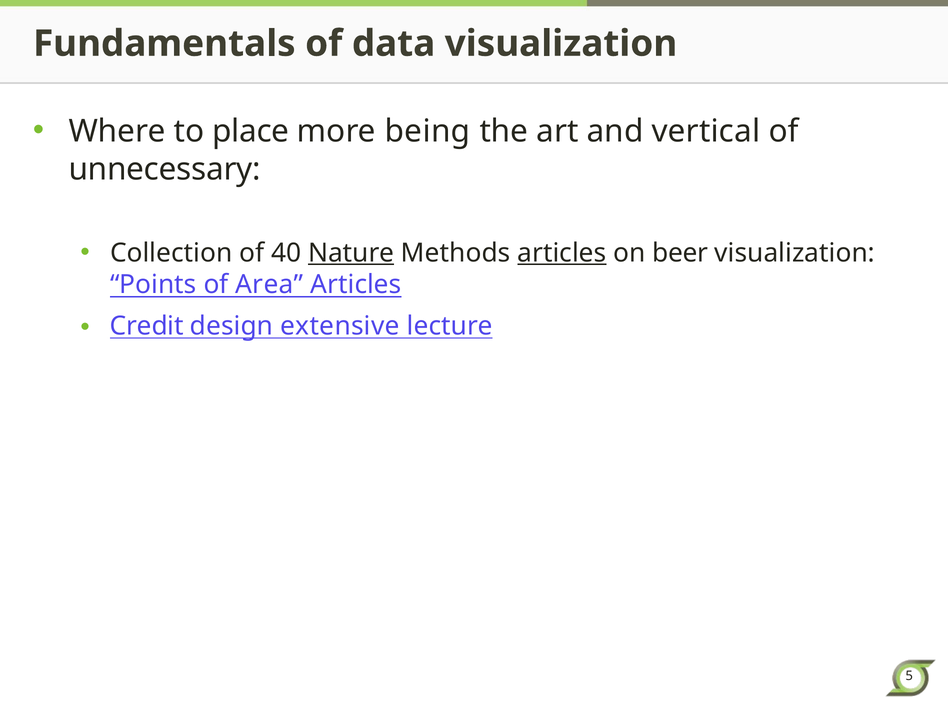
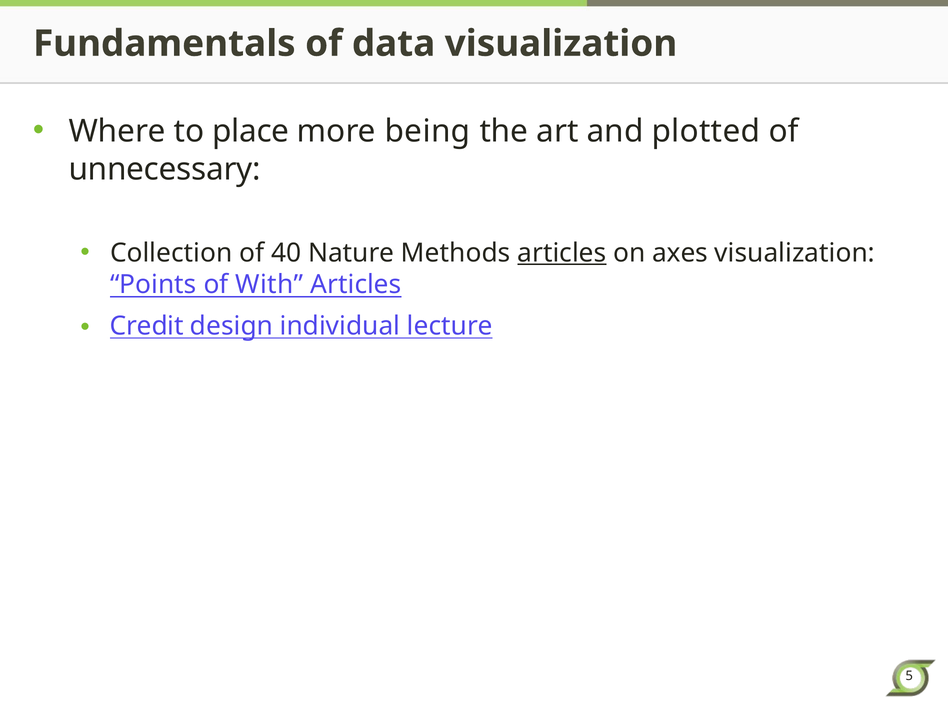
vertical: vertical -> plotted
Nature underline: present -> none
beer: beer -> axes
Area: Area -> With
extensive: extensive -> individual
